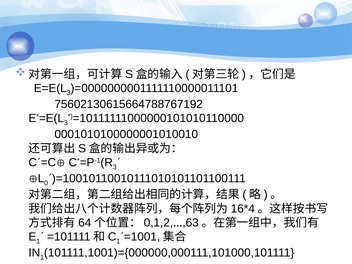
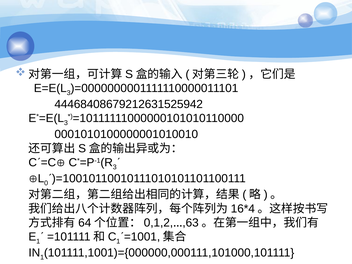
75602130615664788767192: 75602130615664788767192 -> 44468408679212631525942
